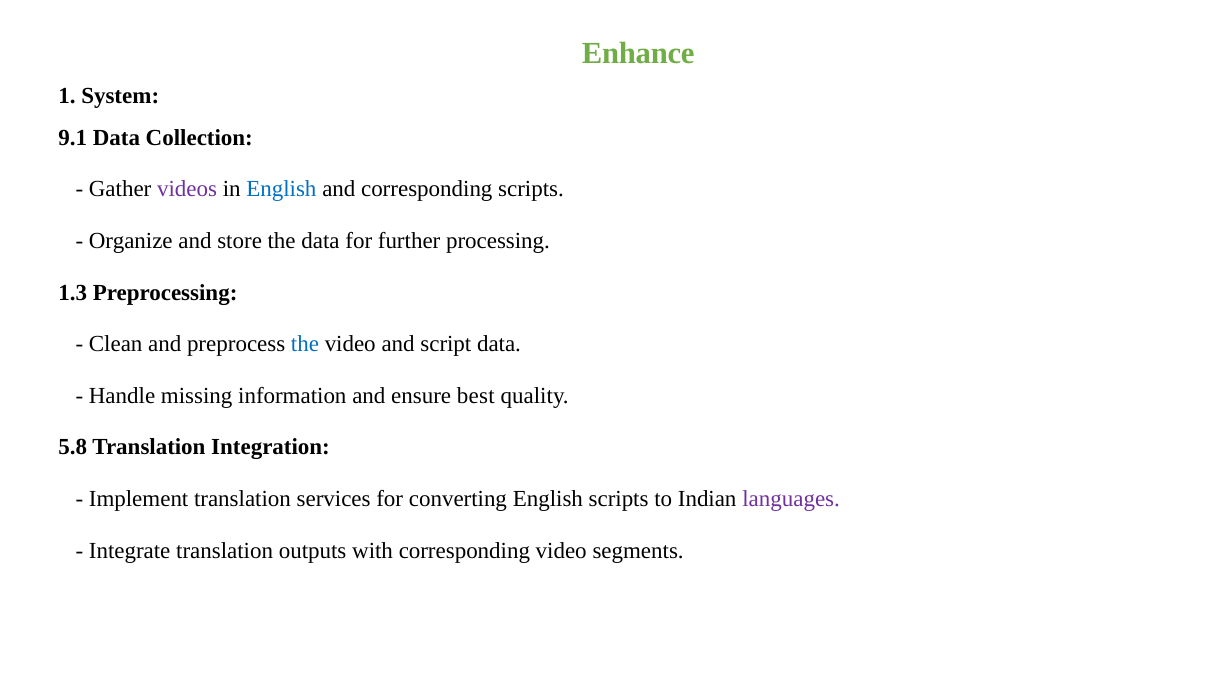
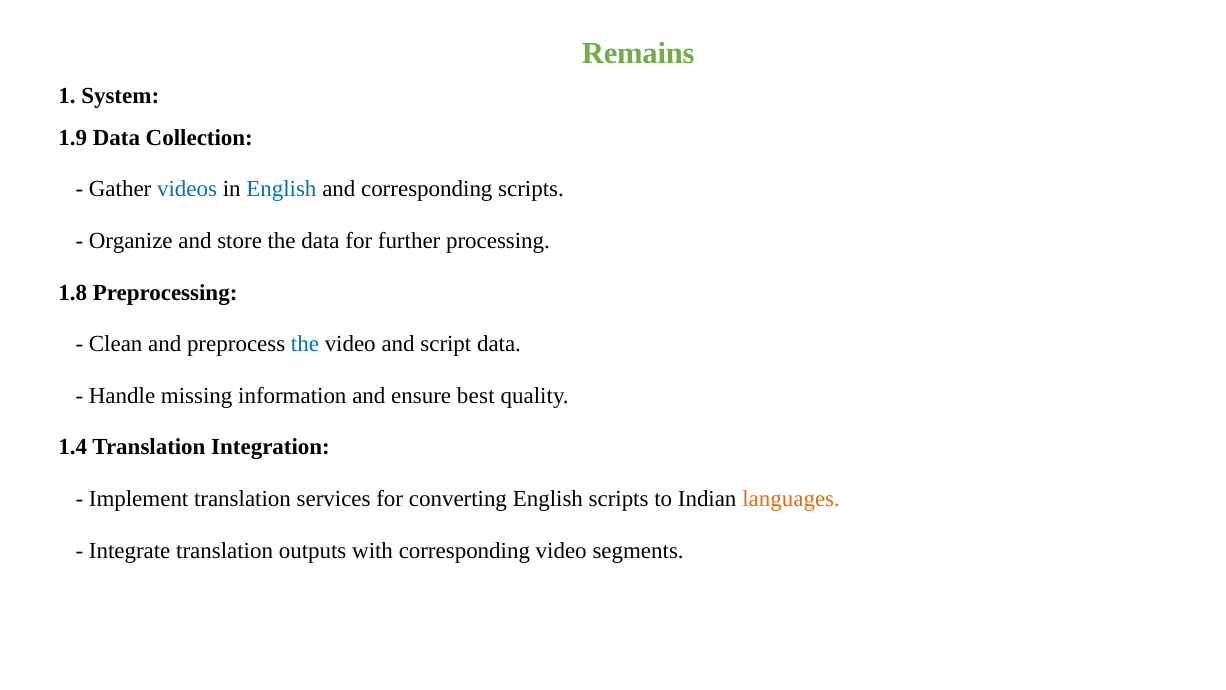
Enhance: Enhance -> Remains
9.1: 9.1 -> 1.9
videos colour: purple -> blue
1.3: 1.3 -> 1.8
5.8: 5.8 -> 1.4
languages colour: purple -> orange
